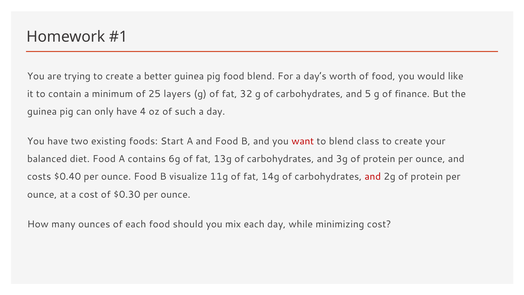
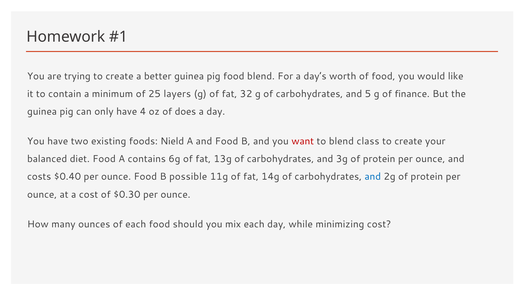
such: such -> does
Start: Start -> Nield
visualize: visualize -> possible
and at (373, 177) colour: red -> blue
